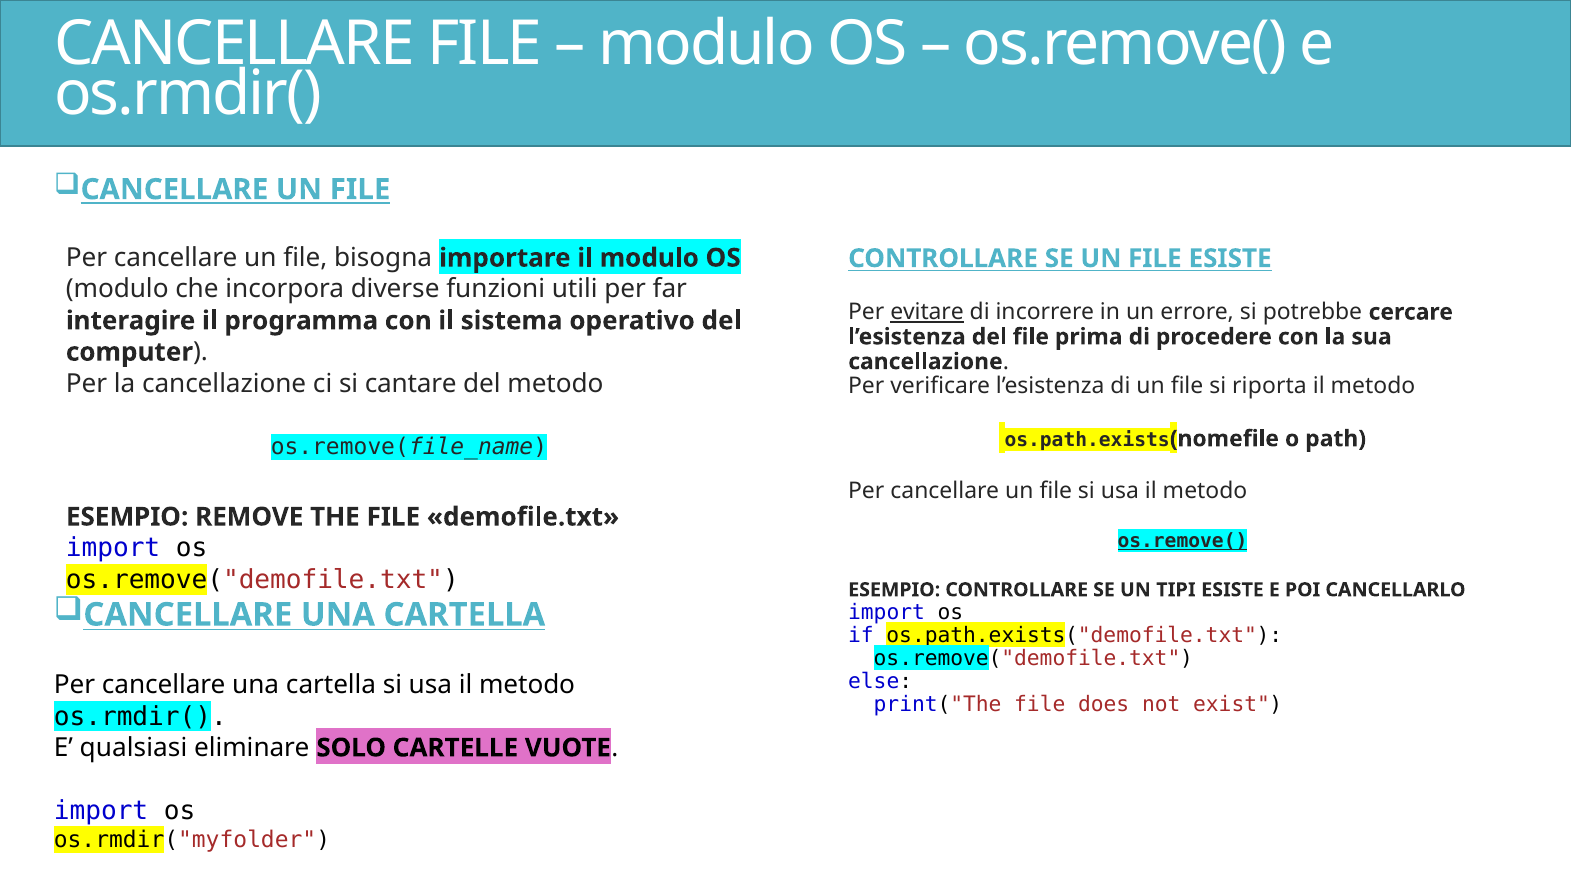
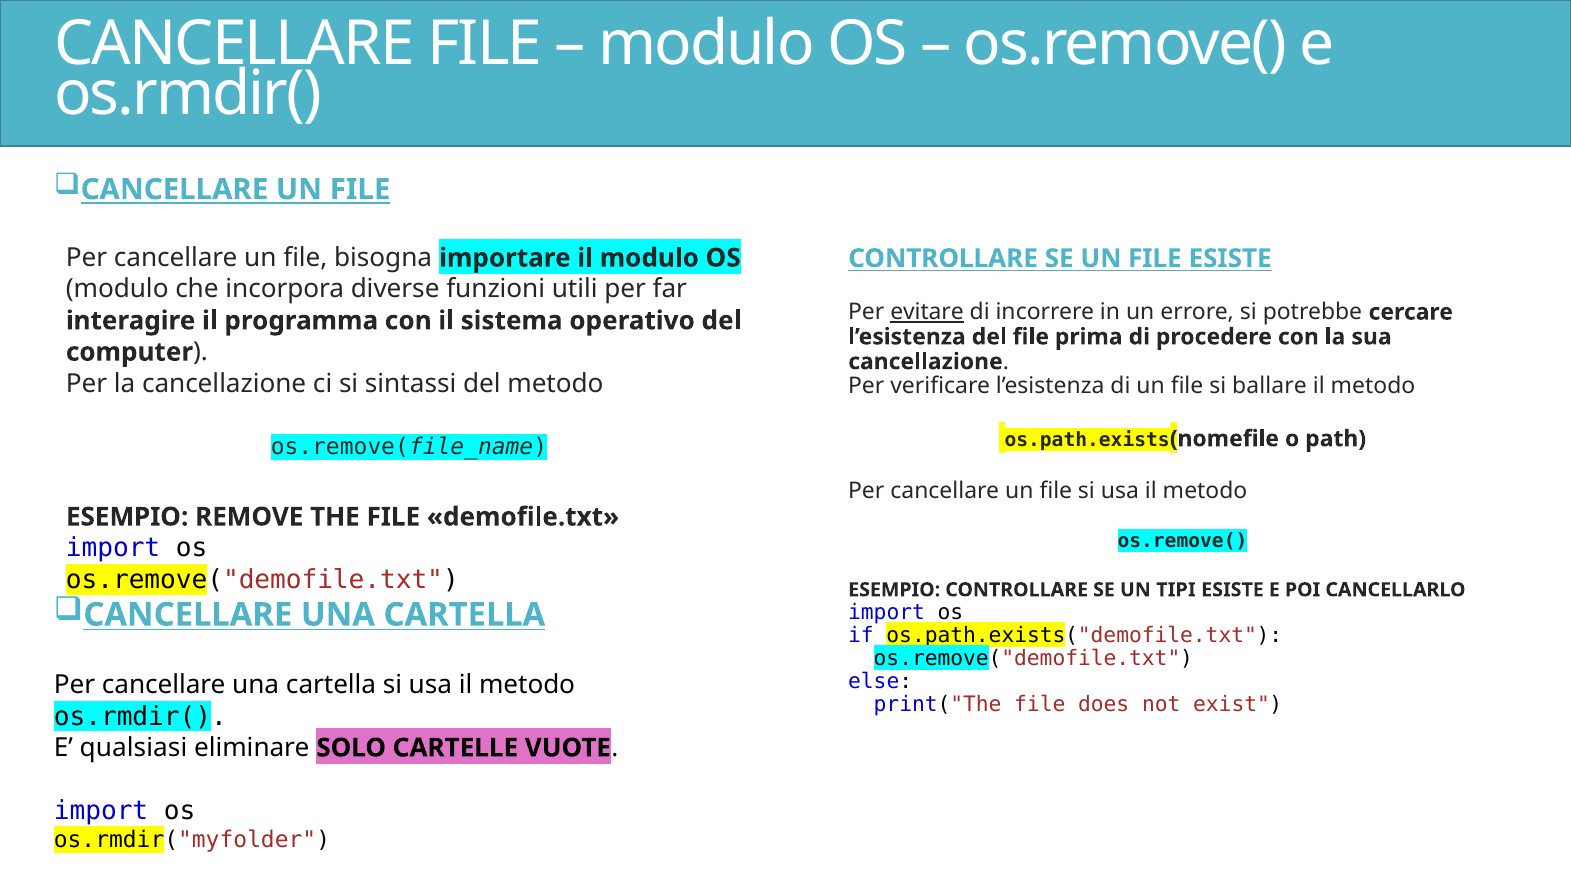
cantare: cantare -> sintassi
riporta: riporta -> ballare
os.remove( at (1182, 541) underline: present -> none
